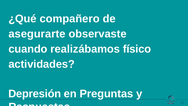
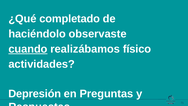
compañero: compañero -> completado
asegurarte: asegurarte -> haciéndolo
cuando underline: none -> present
